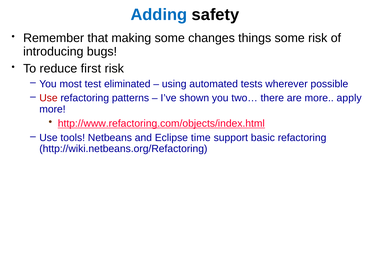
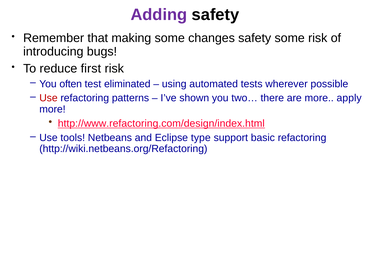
Adding colour: blue -> purple
changes things: things -> safety
most: most -> often
http://www.refactoring.com/objects/index.html: http://www.refactoring.com/objects/index.html -> http://www.refactoring.com/design/index.html
time: time -> type
